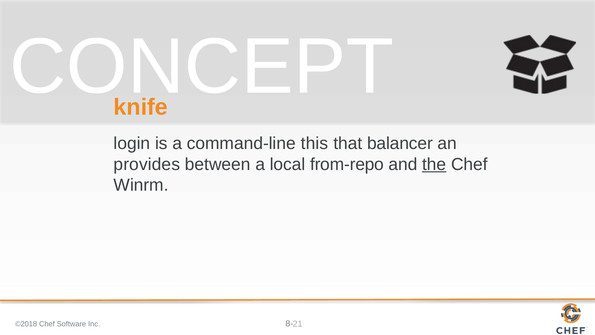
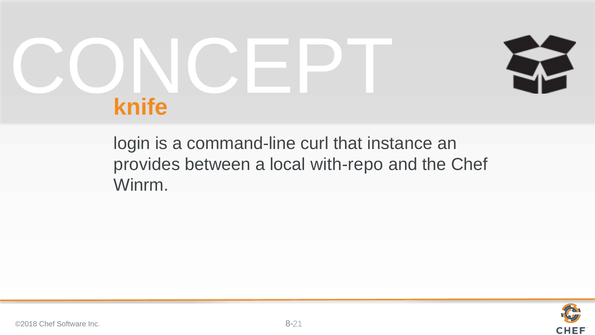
this: this -> curl
balancer: balancer -> instance
from-repo: from-repo -> with-repo
the underline: present -> none
